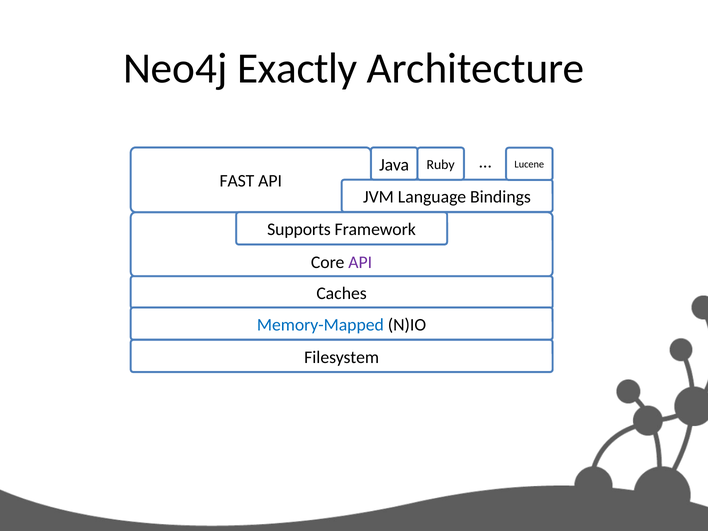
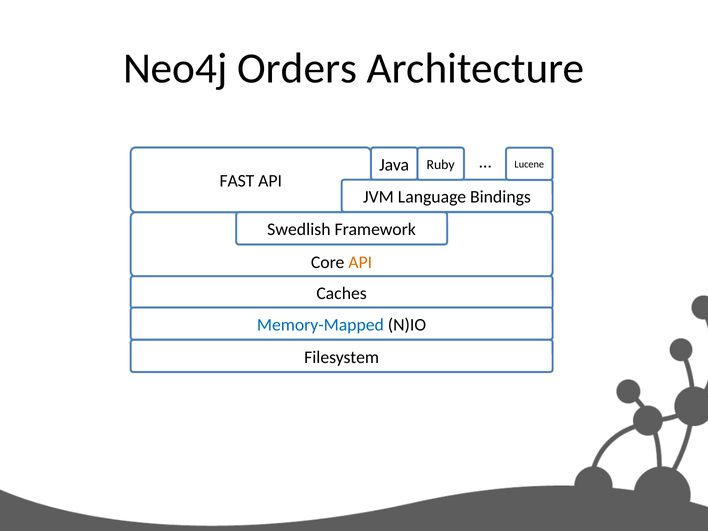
Exactly: Exactly -> Orders
Supports: Supports -> Swedlish
API at (360, 262) colour: purple -> orange
